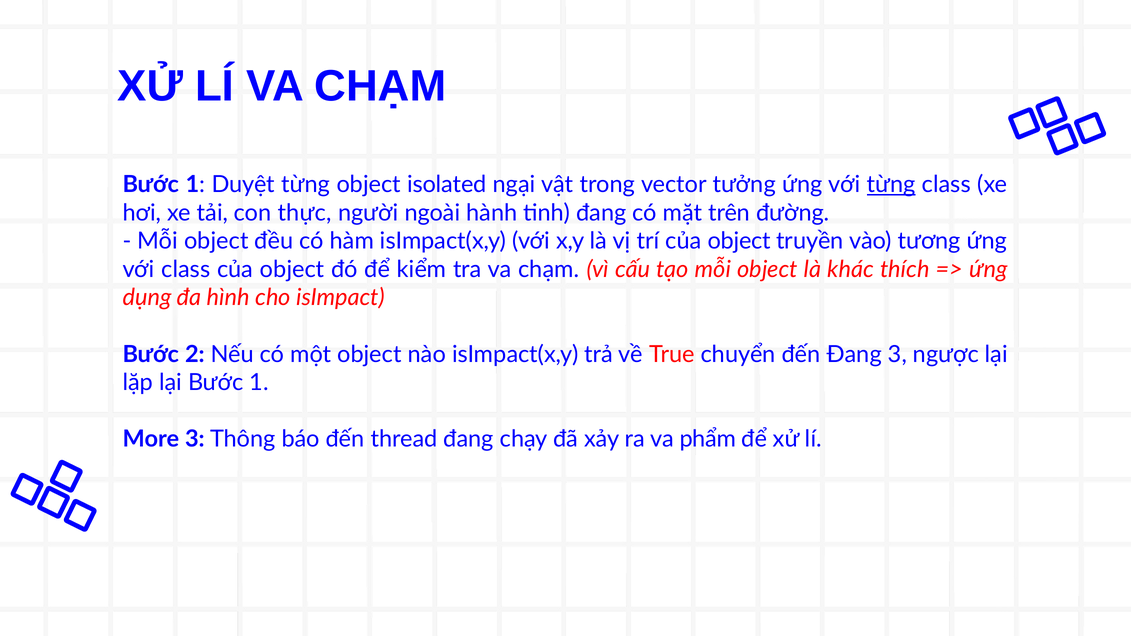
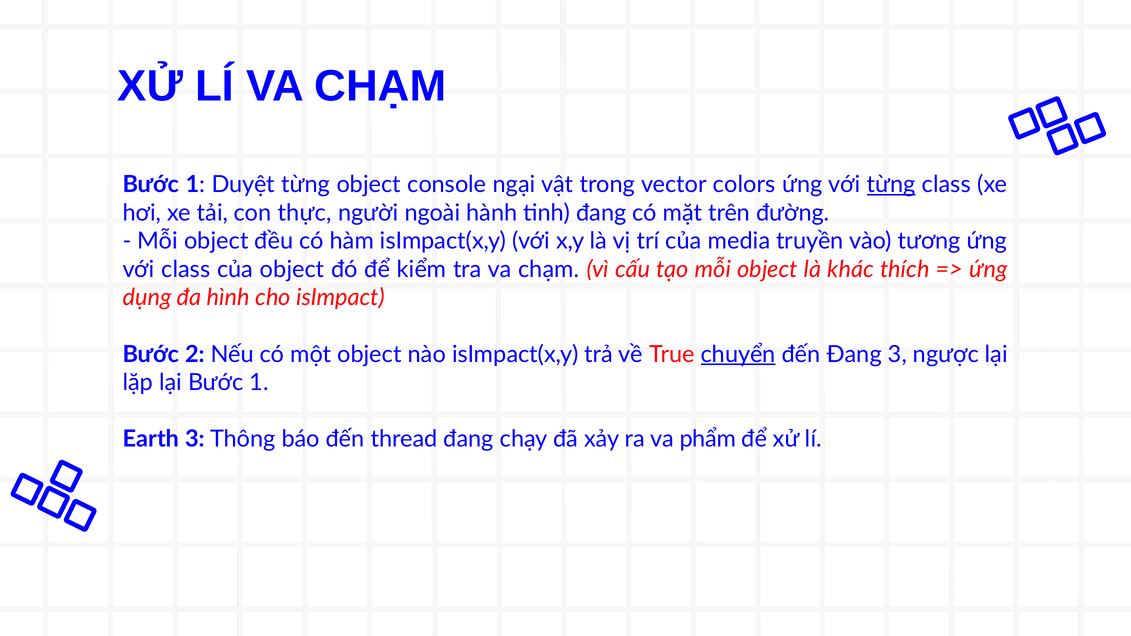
isolated: isolated -> console
tưởng: tưởng -> colors
trí của object: object -> media
chuyển underline: none -> present
More: More -> Earth
